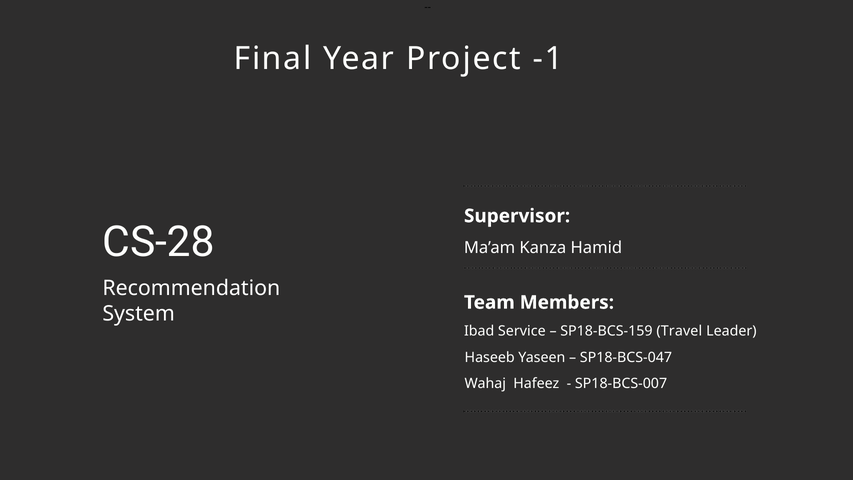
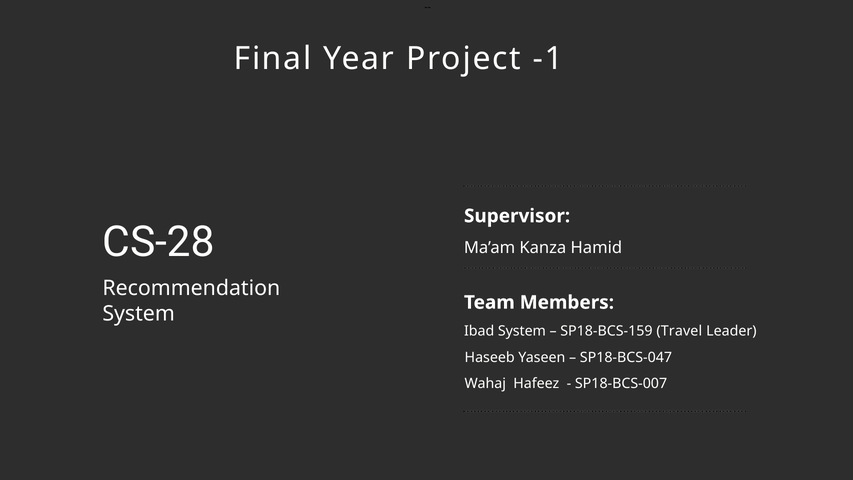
Ibad Service: Service -> System
